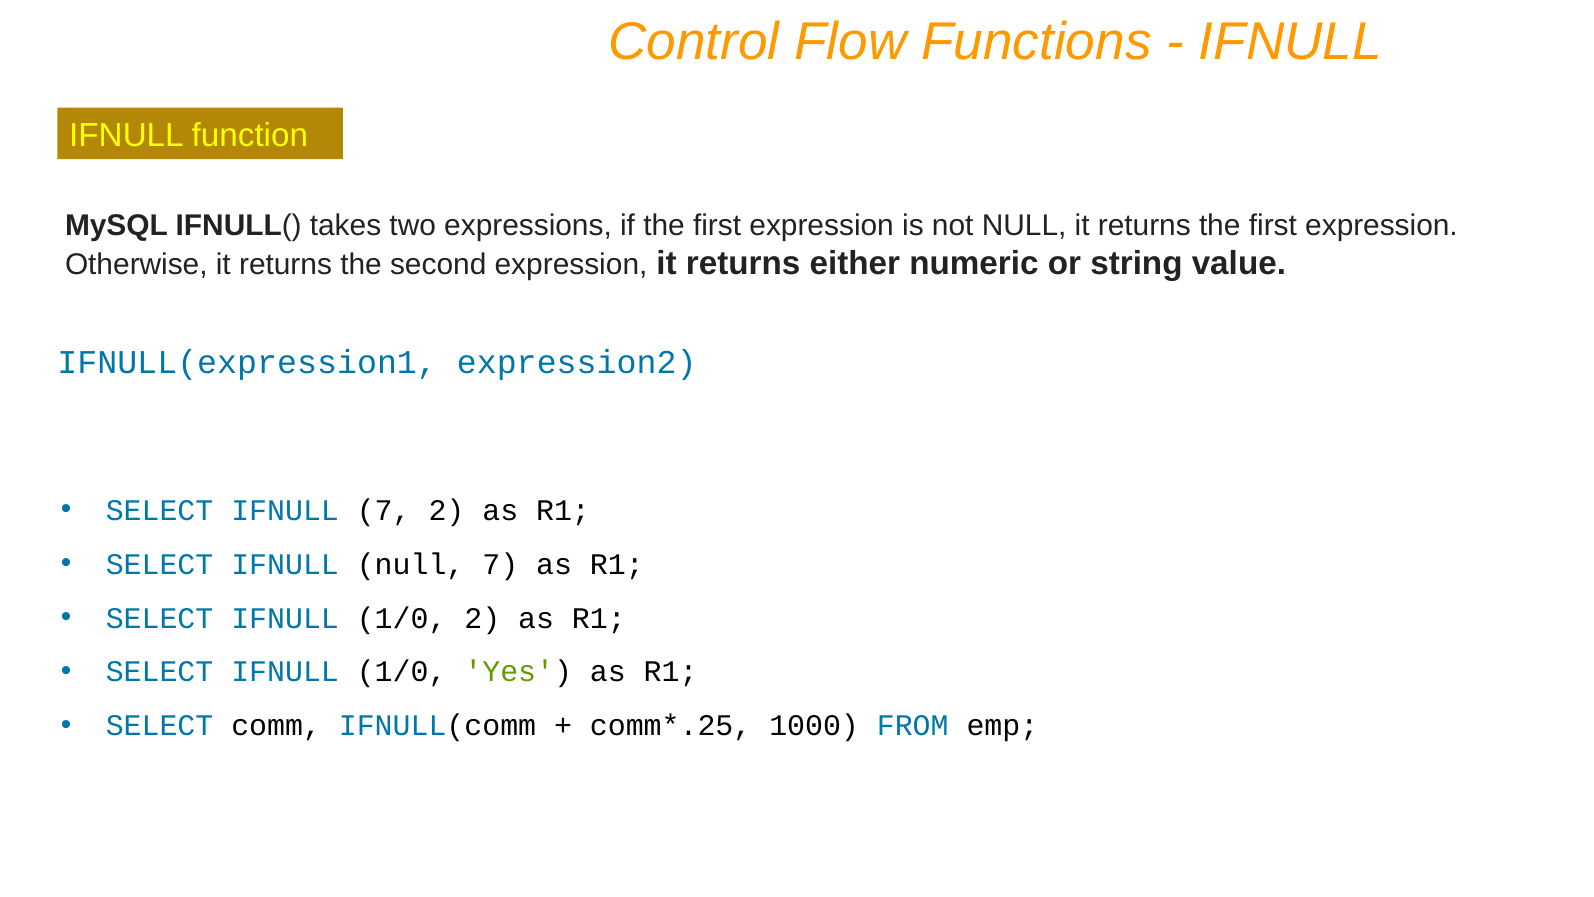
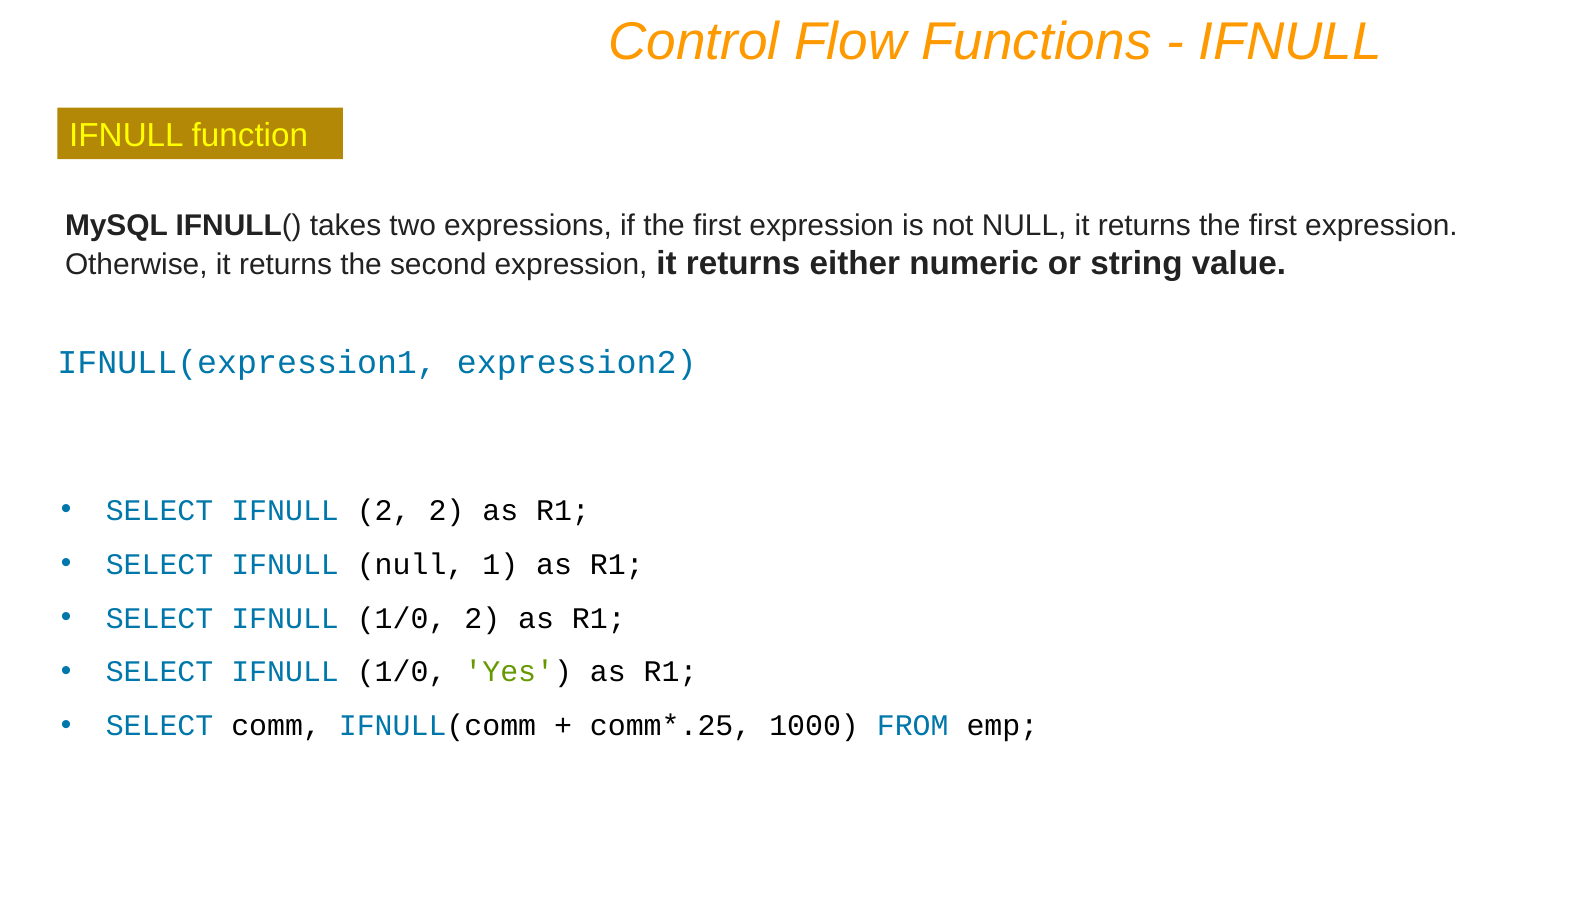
IFNULL 7: 7 -> 2
null 7: 7 -> 1
